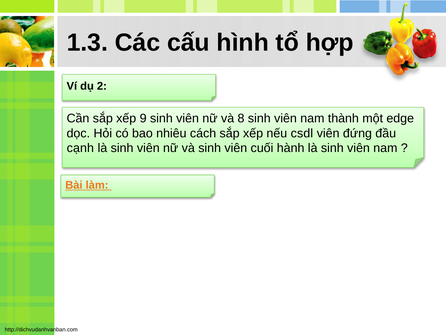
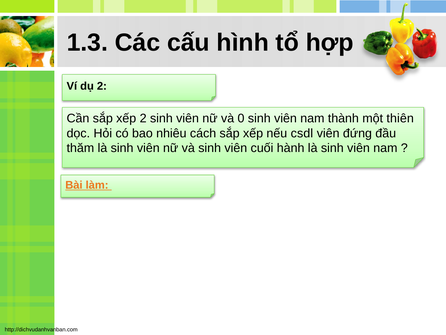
xếp 9: 9 -> 2
8: 8 -> 0
edge: edge -> thiên
cạnh: cạnh -> thăm
